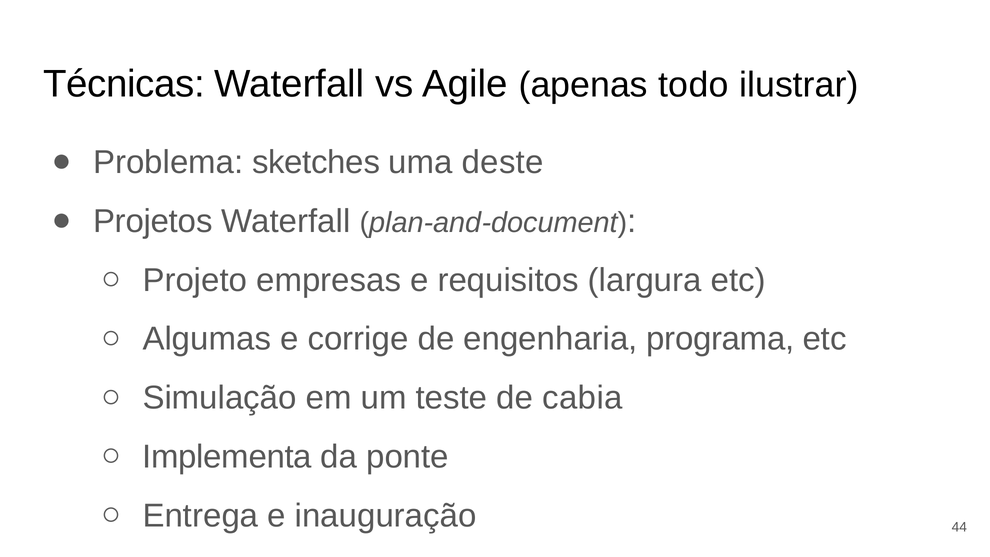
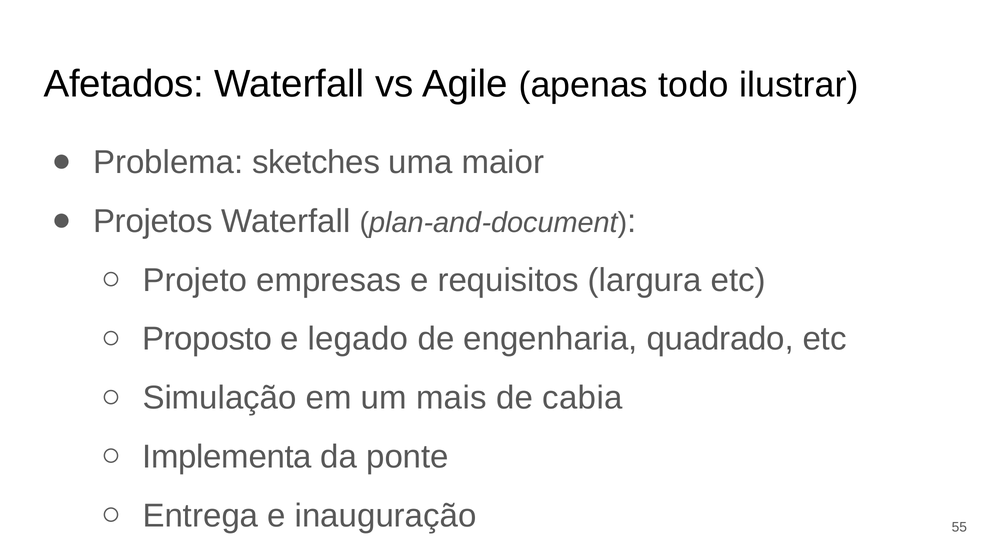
Técnicas: Técnicas -> Afetados
deste: deste -> maior
Algumas: Algumas -> Proposto
corrige: corrige -> legado
programa: programa -> quadrado
teste: teste -> mais
44: 44 -> 55
